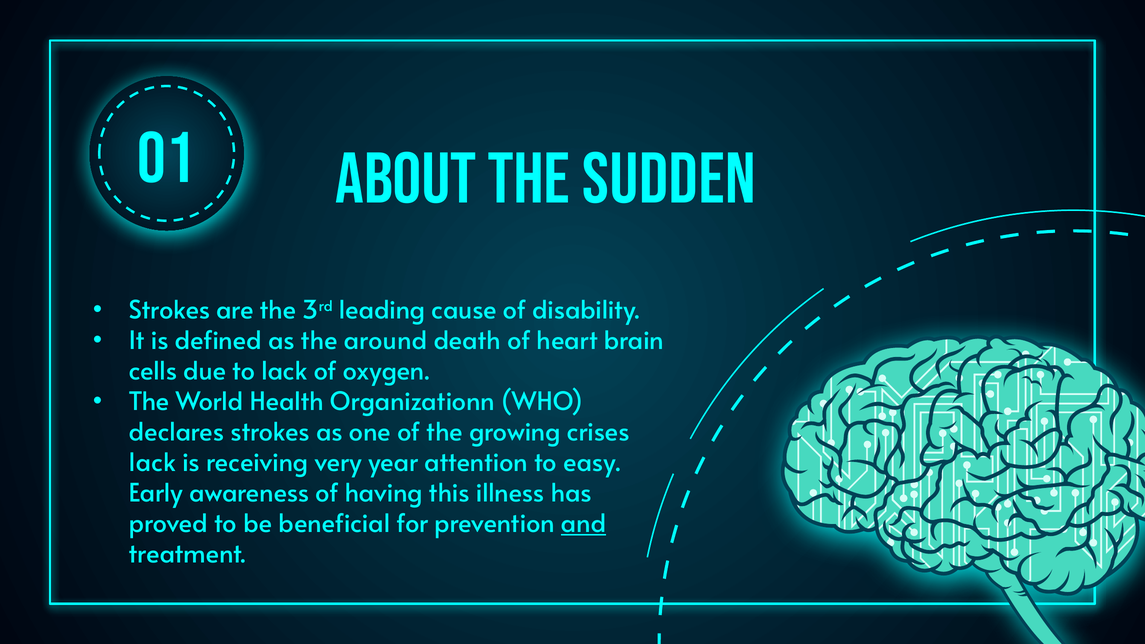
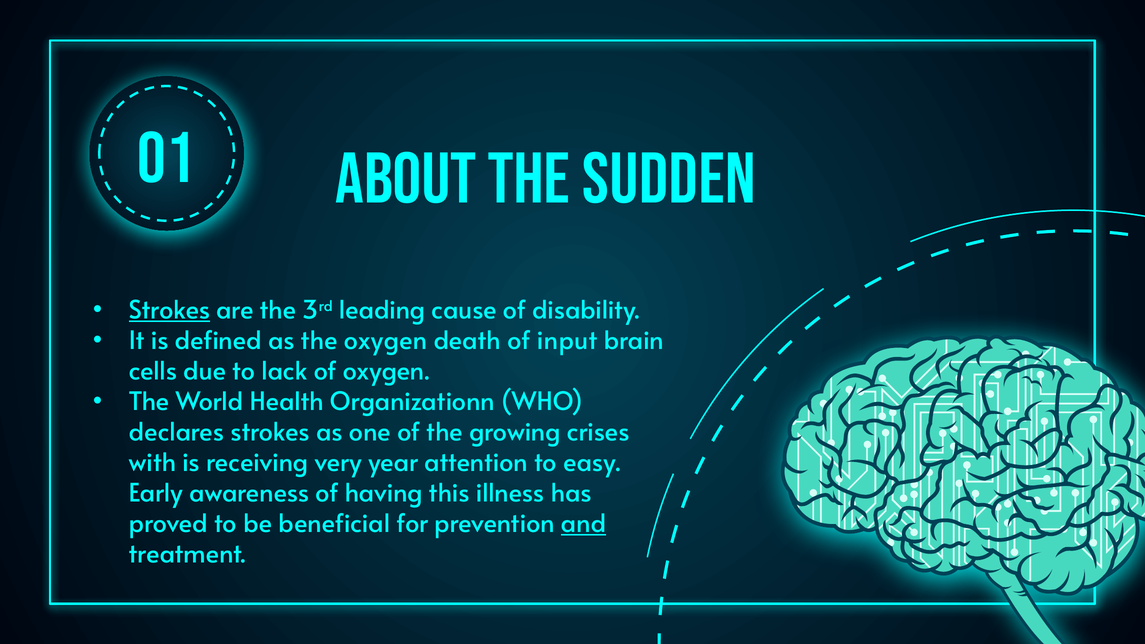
Strokes at (170, 310) underline: none -> present
the around: around -> oxygen
heart: heart -> input
lack at (152, 463): lack -> with
